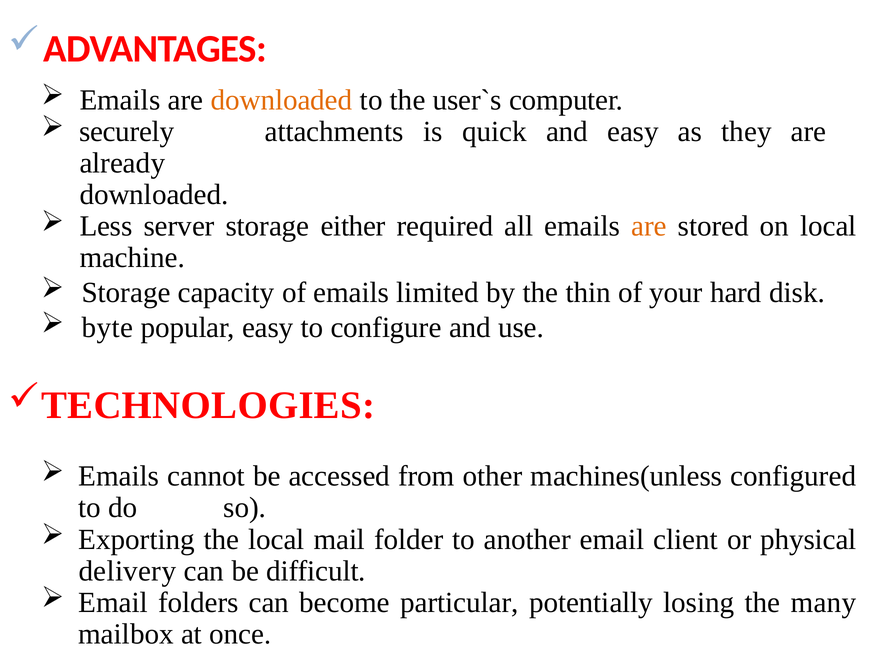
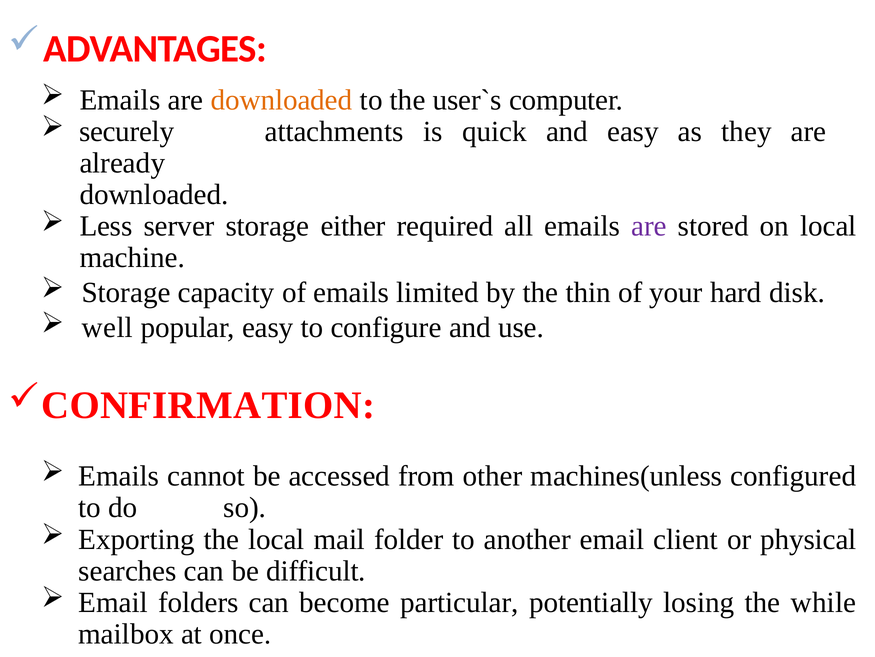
are at (649, 226) colour: orange -> purple
byte: byte -> well
TECHNOLOGIES: TECHNOLOGIES -> CONFIRMATION
delivery: delivery -> searches
many: many -> while
